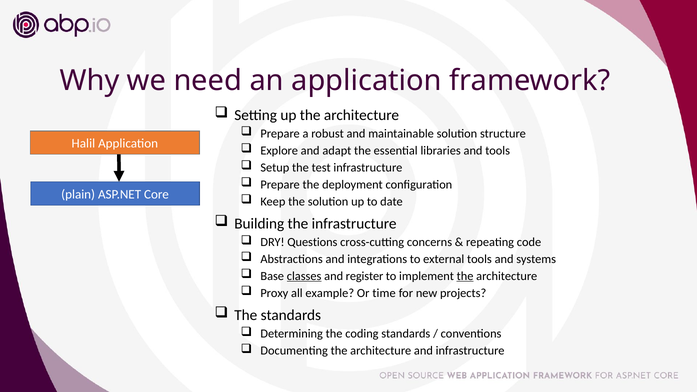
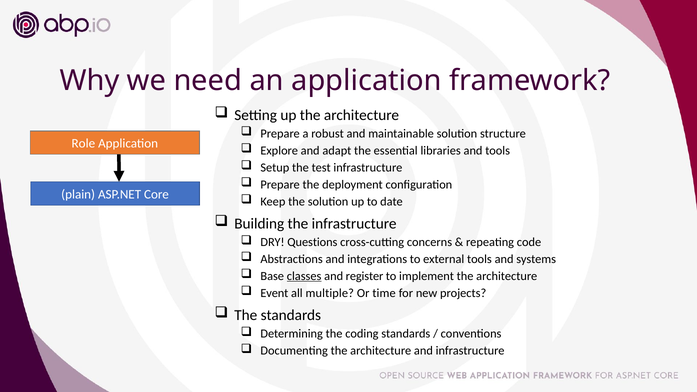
Halil: Halil -> Role
the at (465, 276) underline: present -> none
Proxy: Proxy -> Event
example: example -> multiple
